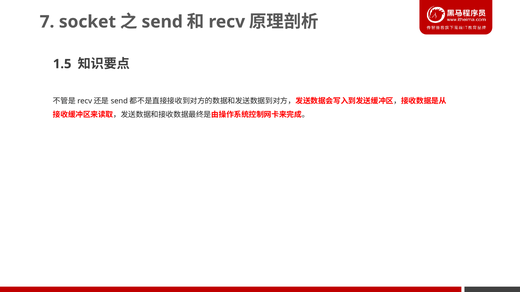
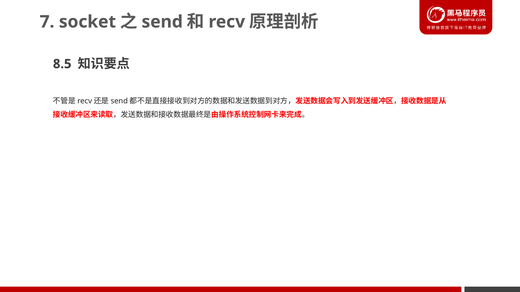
1.5: 1.5 -> 8.5
